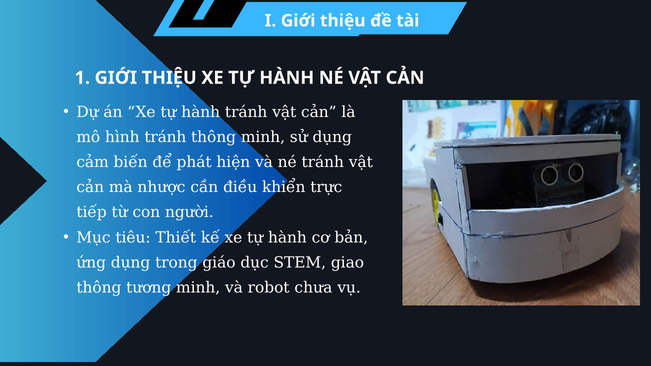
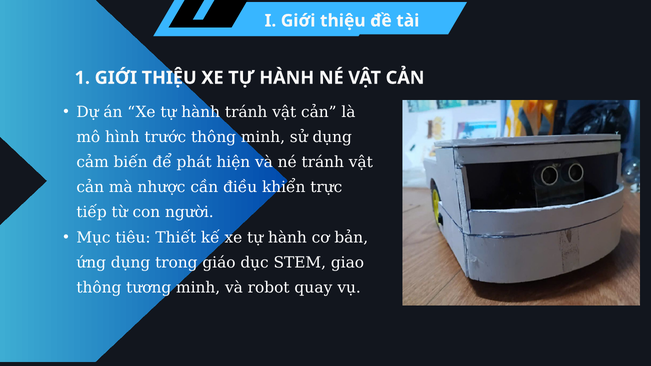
hình tránh: tránh -> trước
chưa: chưa -> quay
